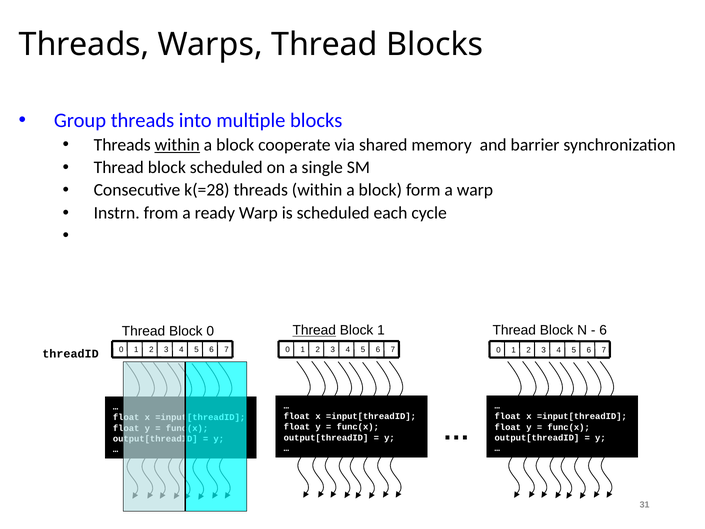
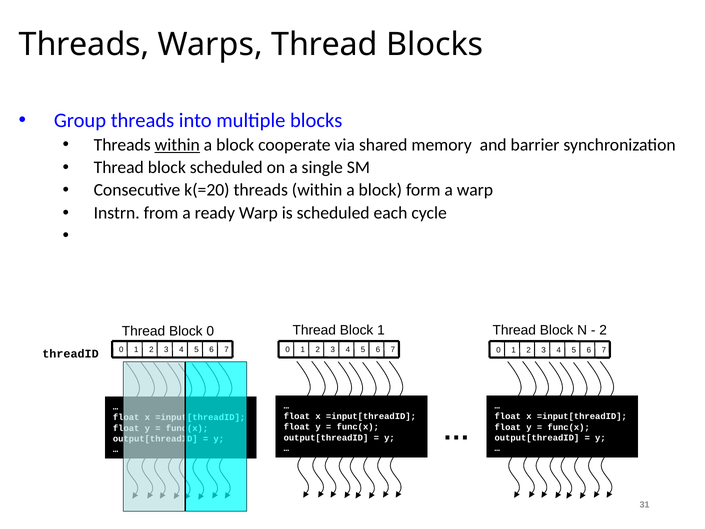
k(=28: k(=28 -> k(=20
Thread at (314, 330) underline: present -> none
6 at (603, 330): 6 -> 2
